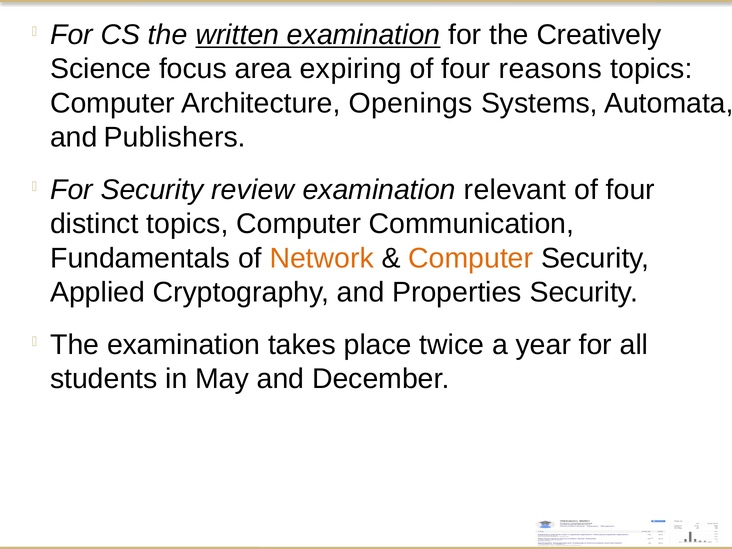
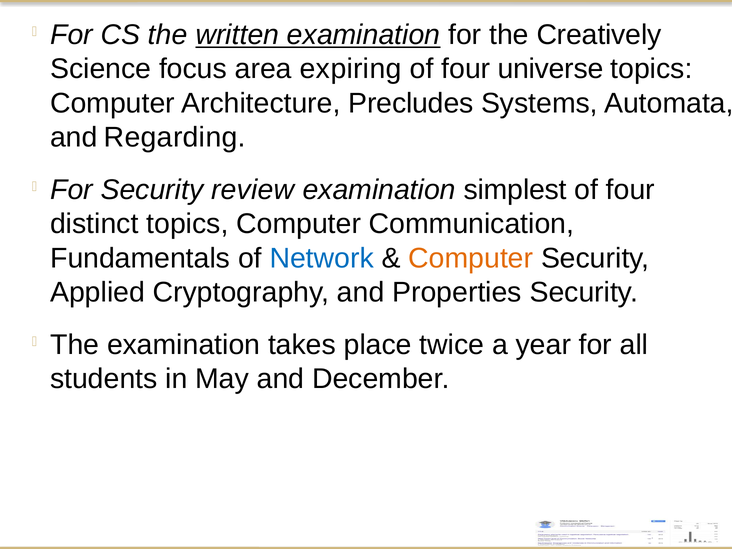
reasons: reasons -> universe
Openings: Openings -> Precludes
Publishers: Publishers -> Regarding
relevant: relevant -> simplest
Network colour: orange -> blue
